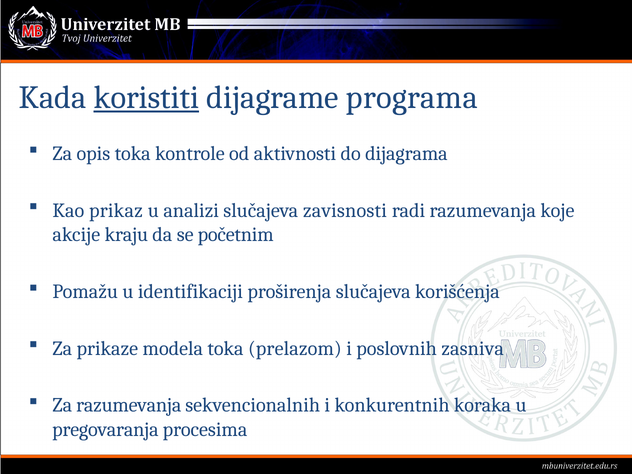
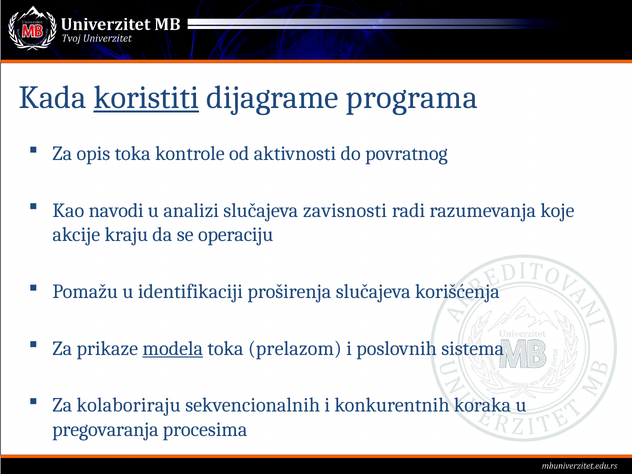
dijagrama: dijagrama -> povratnog
prikaz: prikaz -> navodi
početnim: početnim -> operaciju
modela underline: none -> present
zasniva: zasniva -> sistema
Za razumevanja: razumevanja -> kolaboriraju
